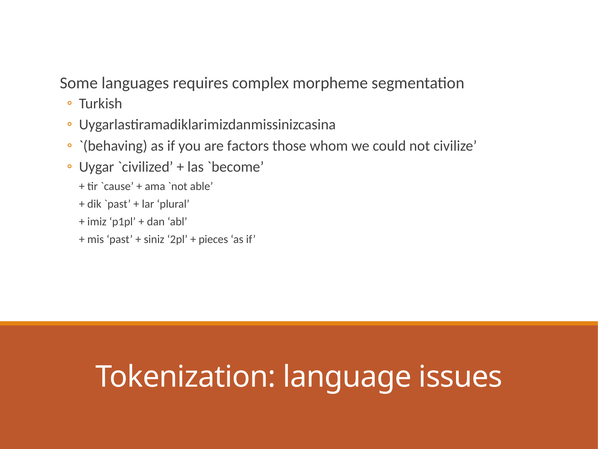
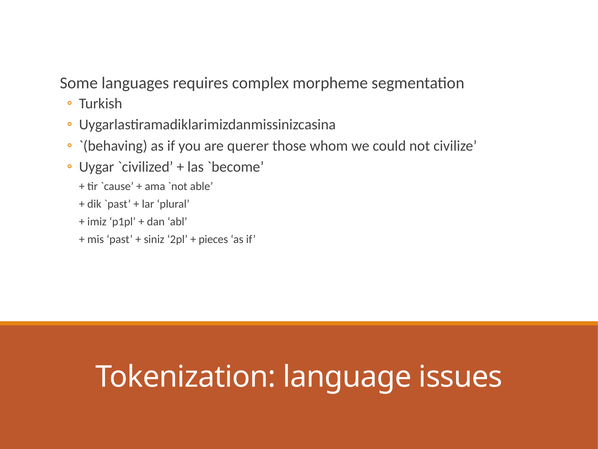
factors: factors -> querer
